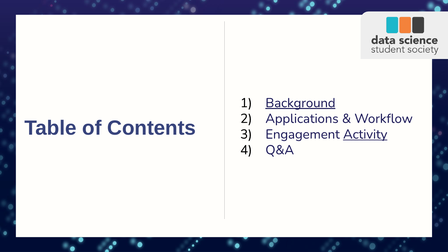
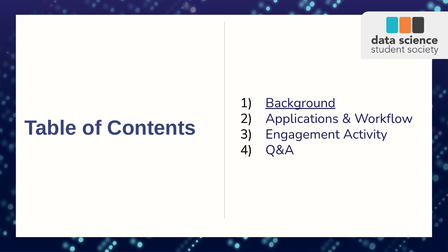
Activity underline: present -> none
